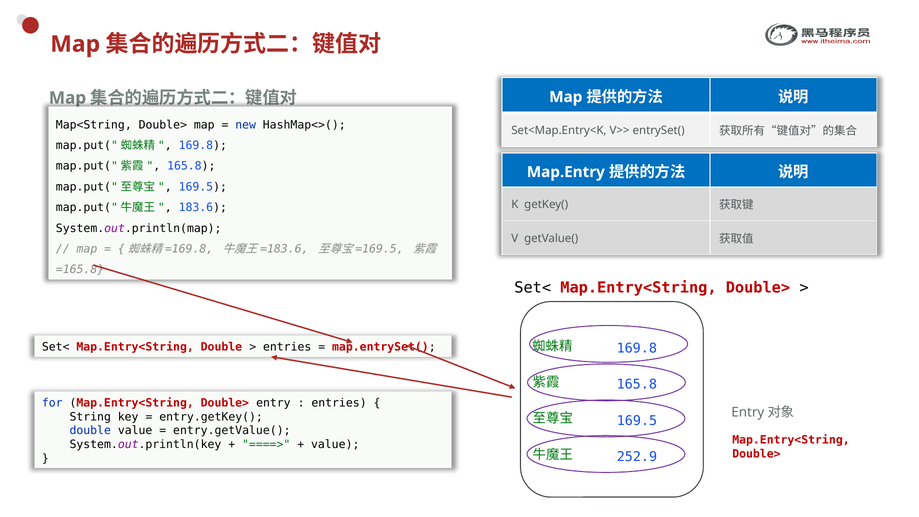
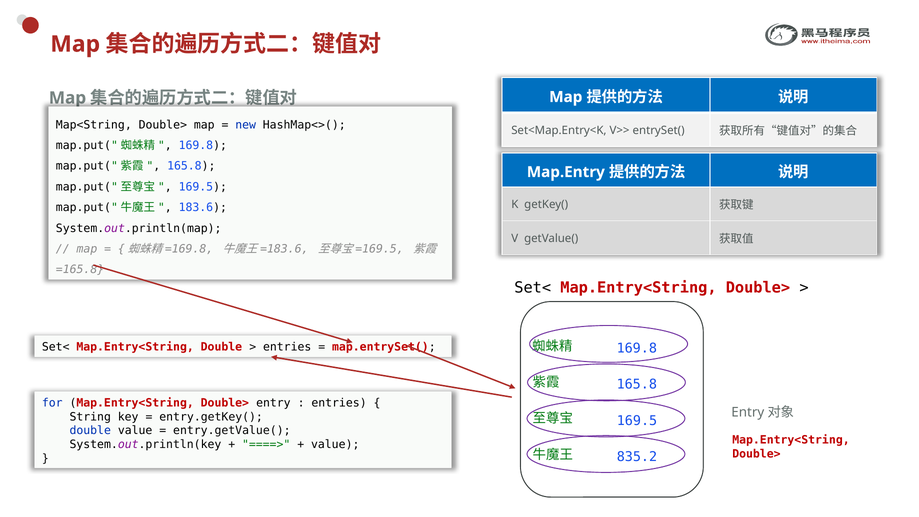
252.9: 252.9 -> 835.2
